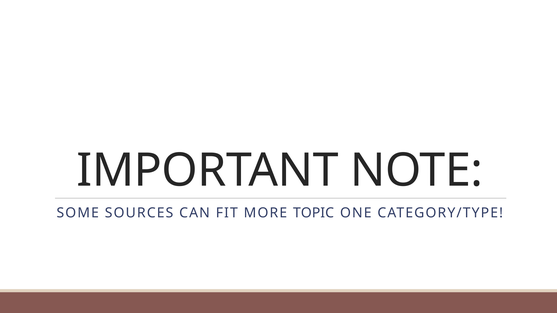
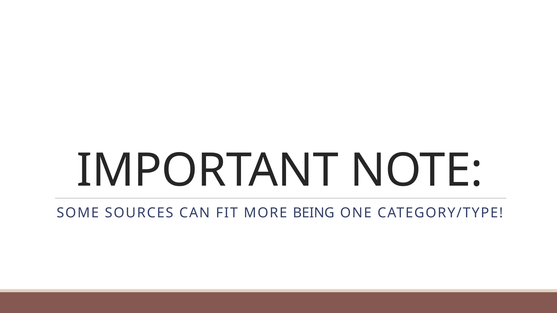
TOPIC: TOPIC -> BEING
